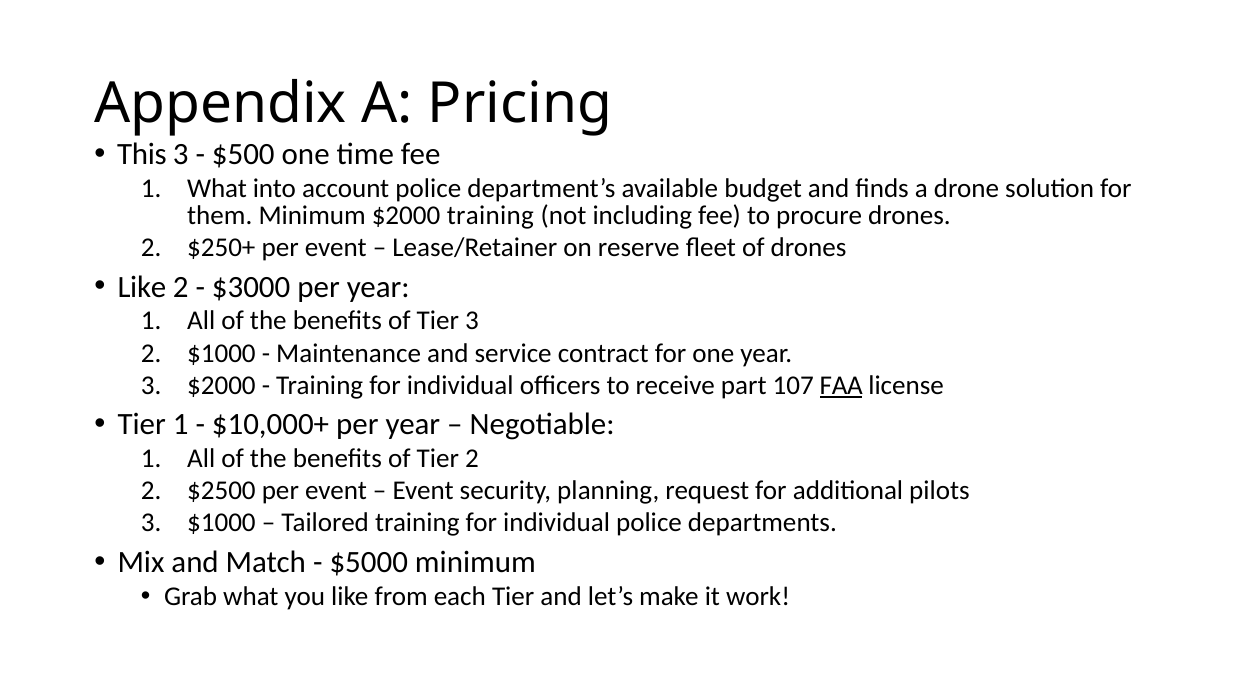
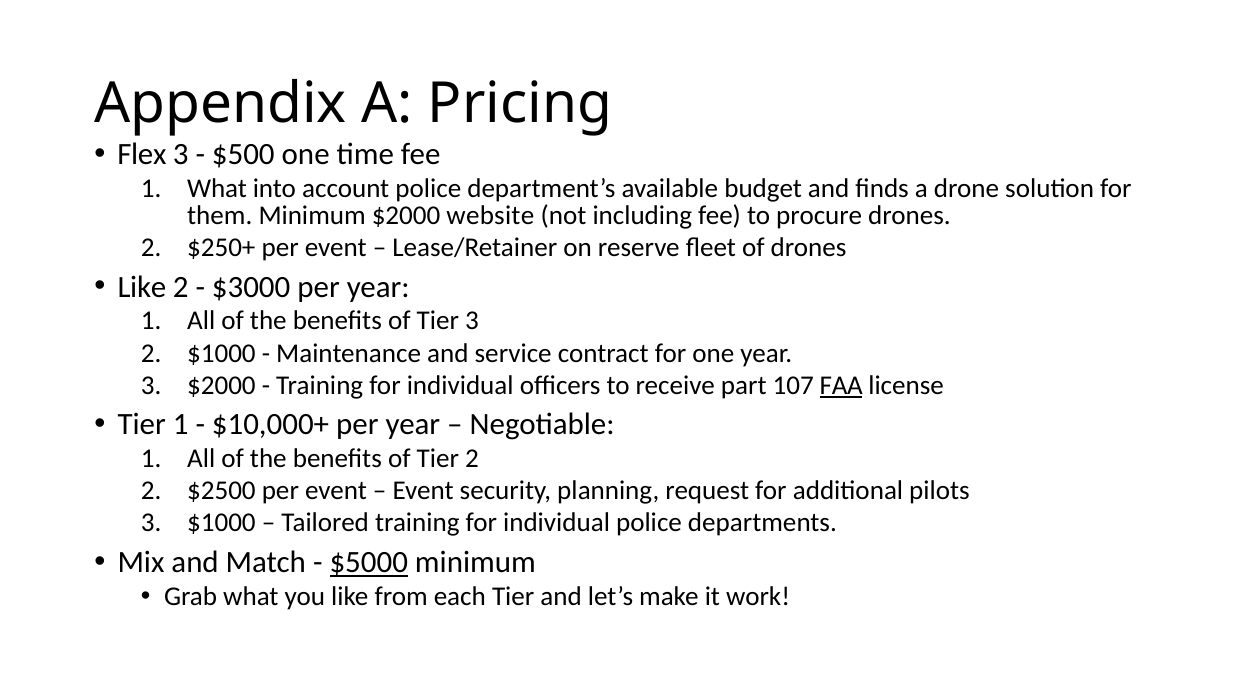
This: This -> Flex
$2000 training: training -> website
$5000 underline: none -> present
